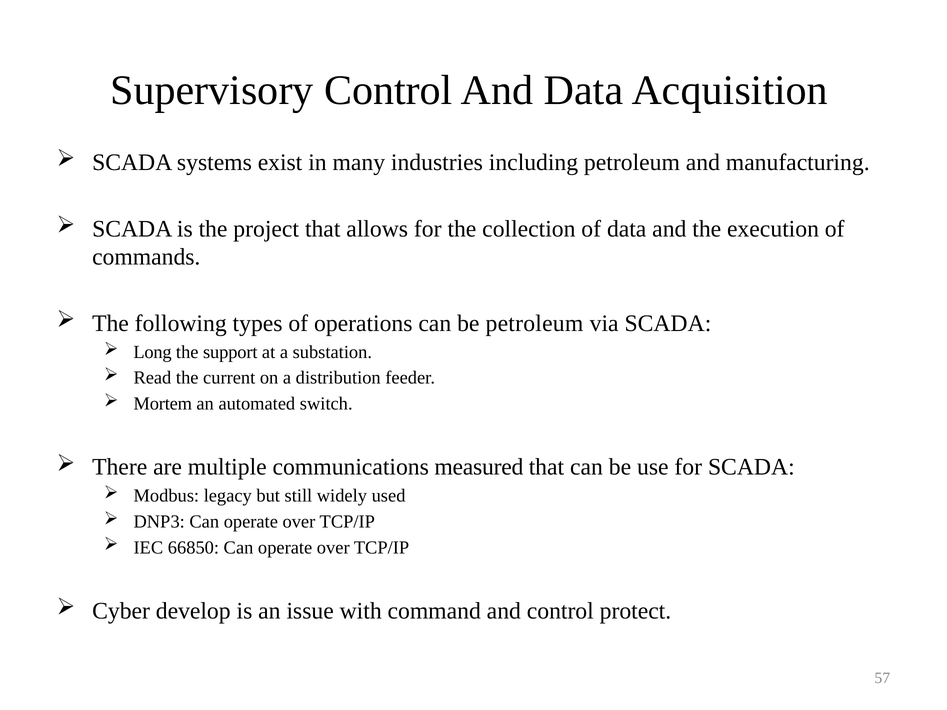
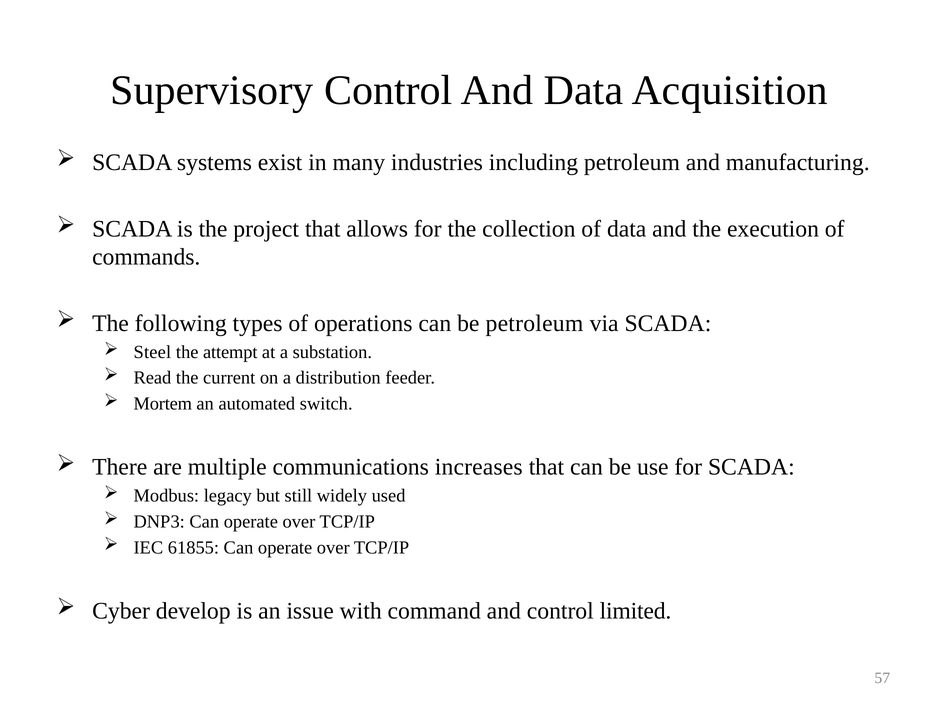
Long: Long -> Steel
support: support -> attempt
measured: measured -> increases
66850: 66850 -> 61855
protect: protect -> limited
